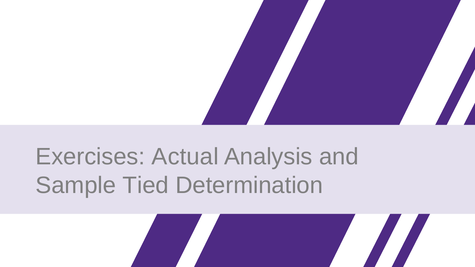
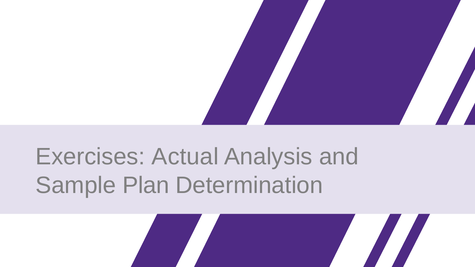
Tied: Tied -> Plan
